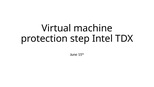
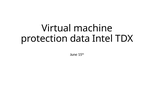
step: step -> data
